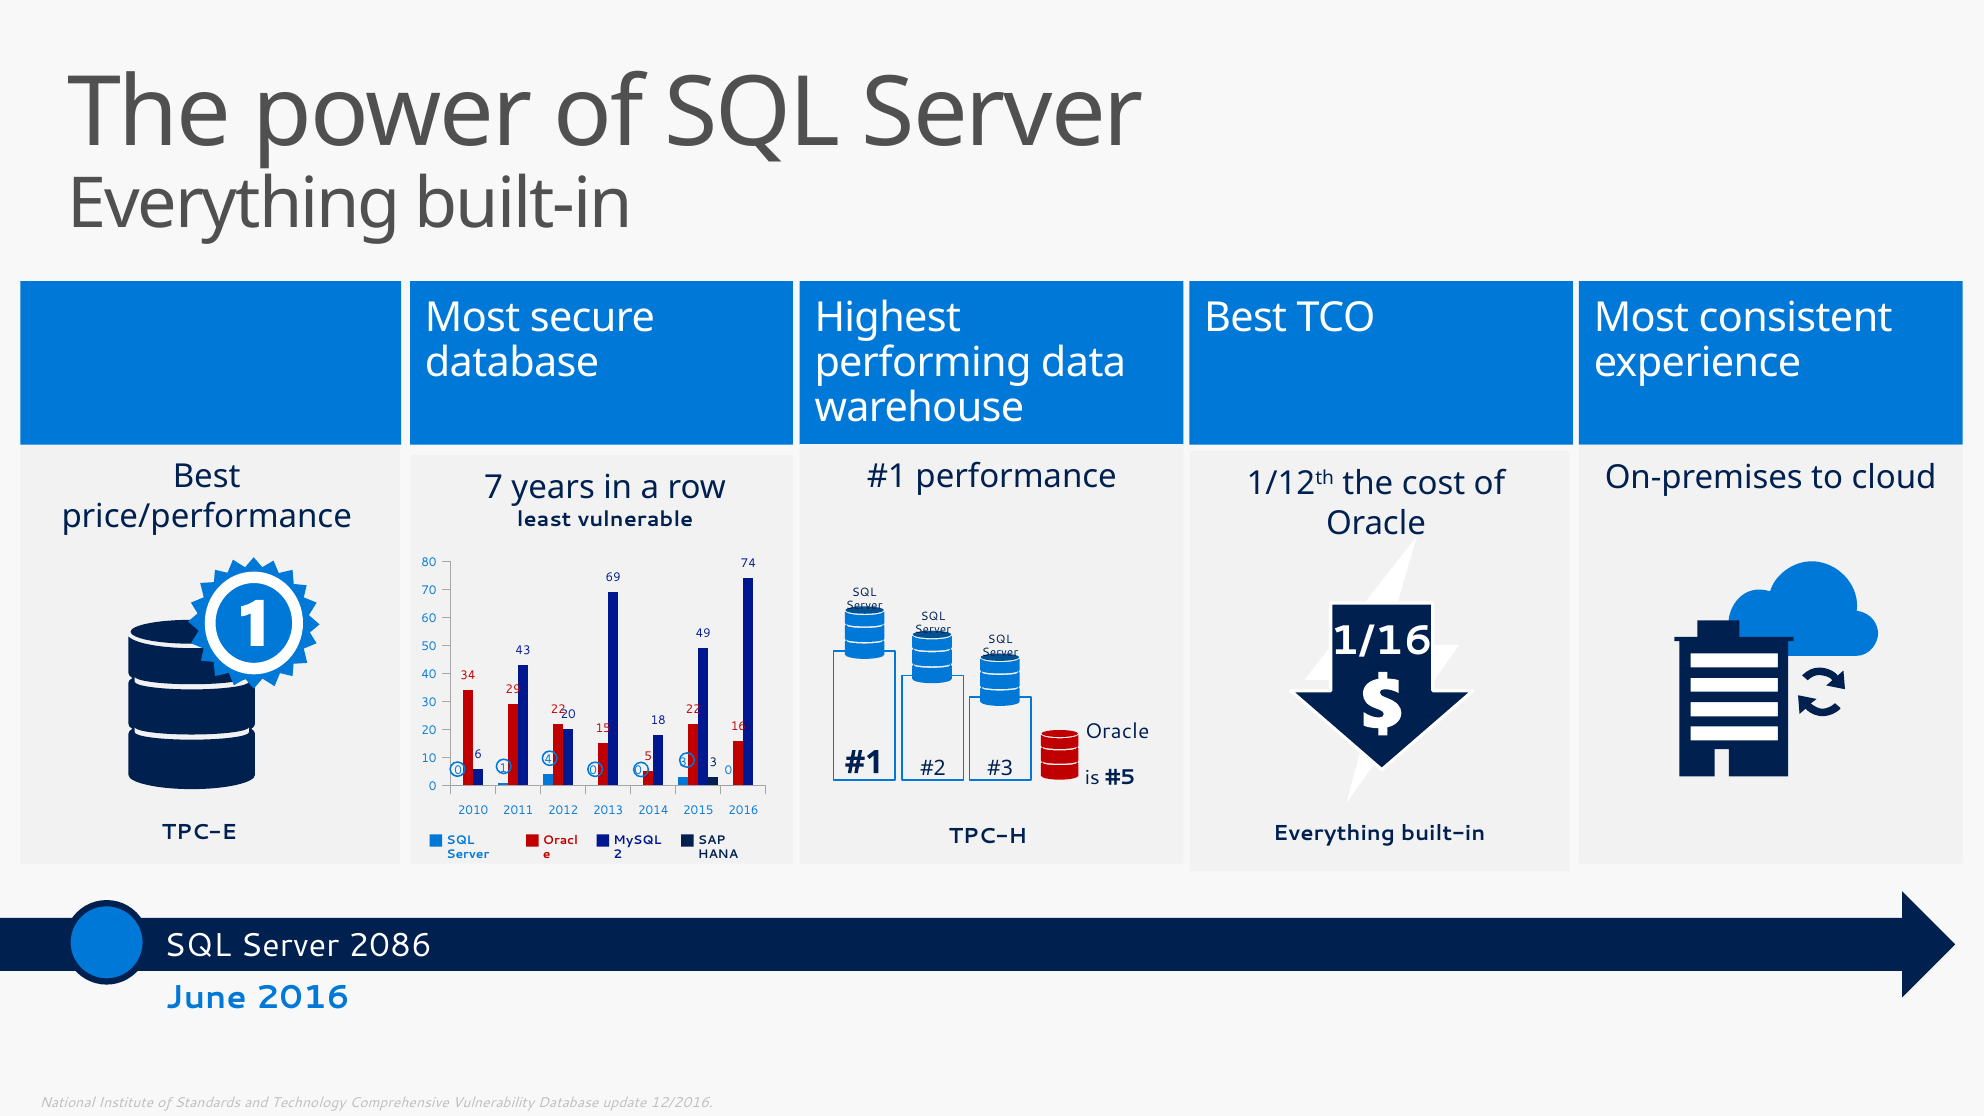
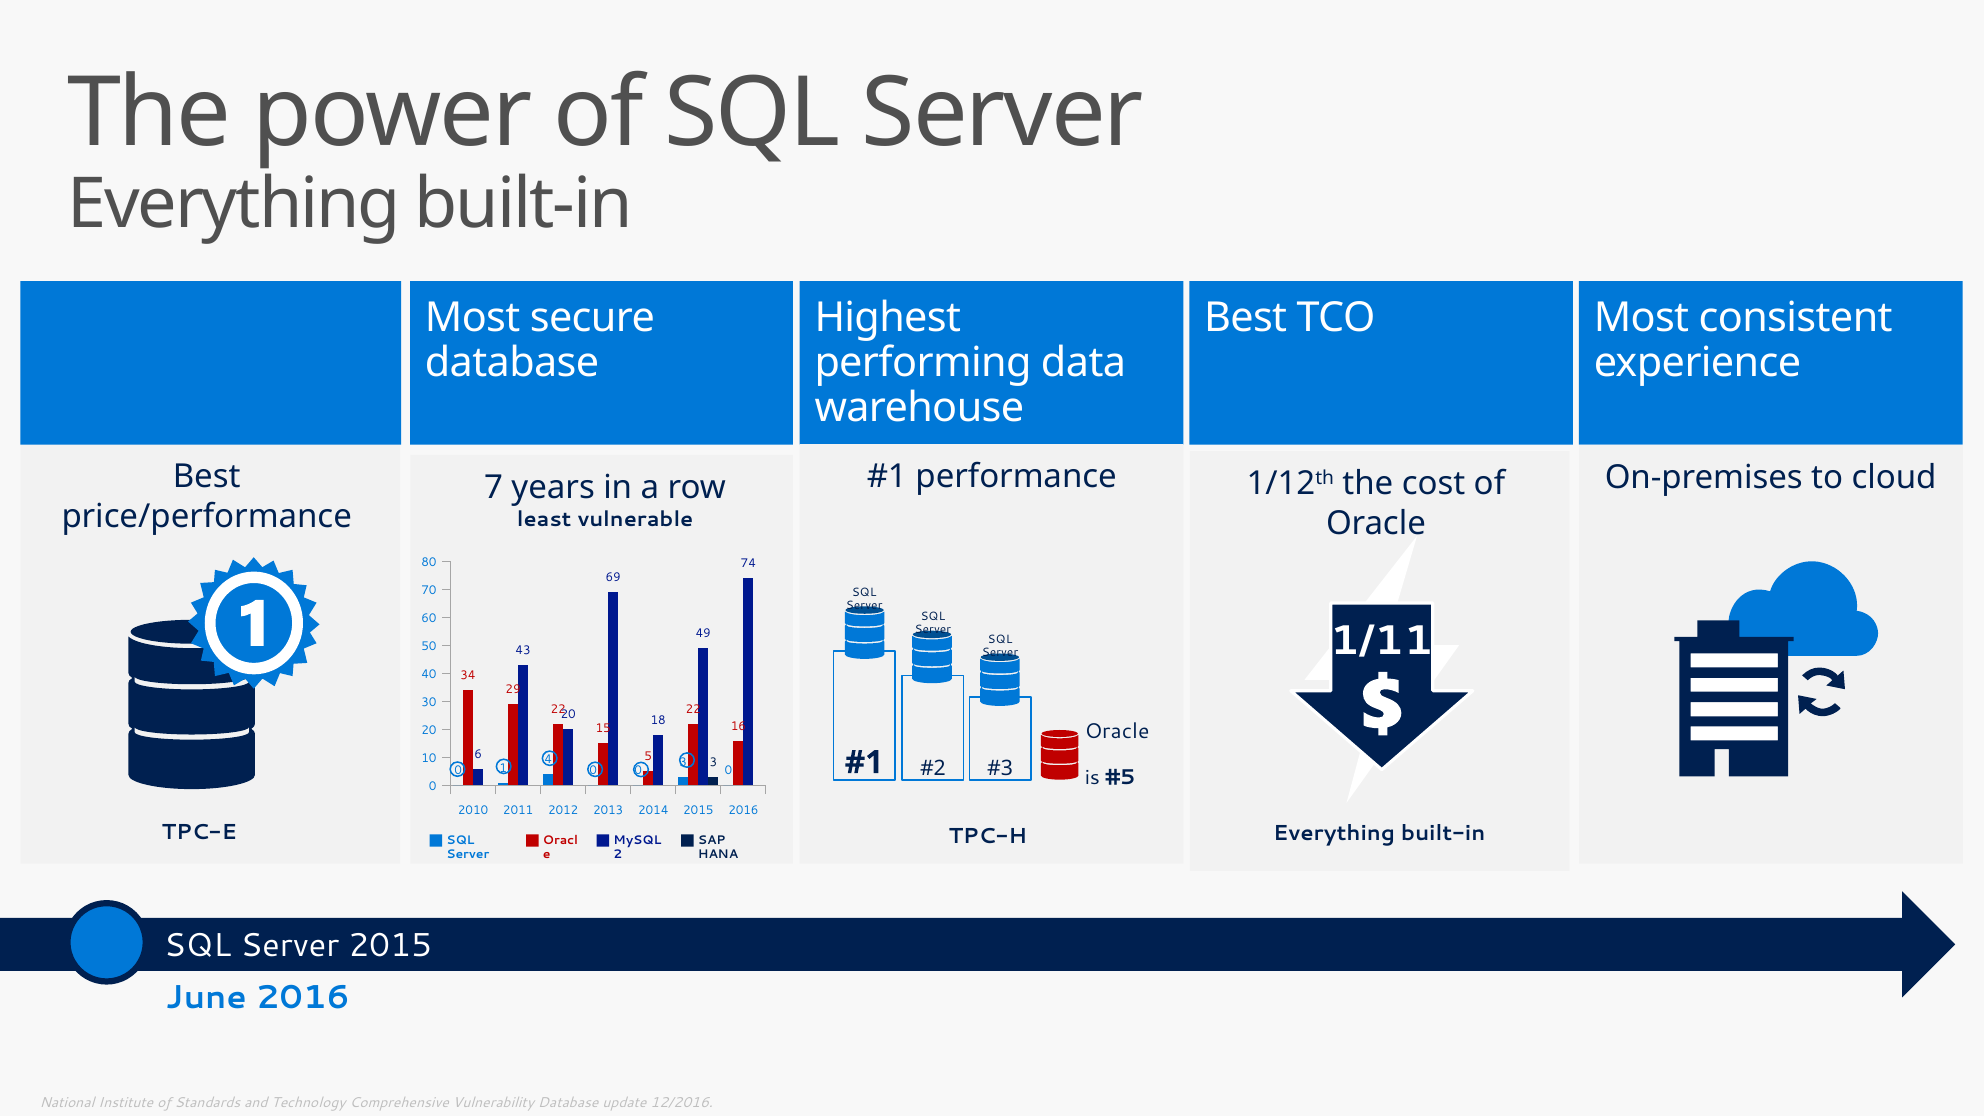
1/16: 1/16 -> 1/11
Server 2086: 2086 -> 2015
